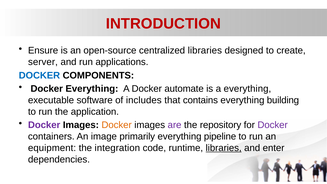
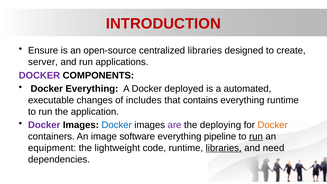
DOCKER at (39, 75) colour: blue -> purple
automate: automate -> deployed
a everything: everything -> automated
software: software -> changes
everything building: building -> runtime
Docker at (117, 125) colour: orange -> blue
repository: repository -> deploying
Docker at (273, 125) colour: purple -> orange
primarily: primarily -> software
run at (256, 136) underline: none -> present
integration: integration -> lightweight
enter: enter -> need
